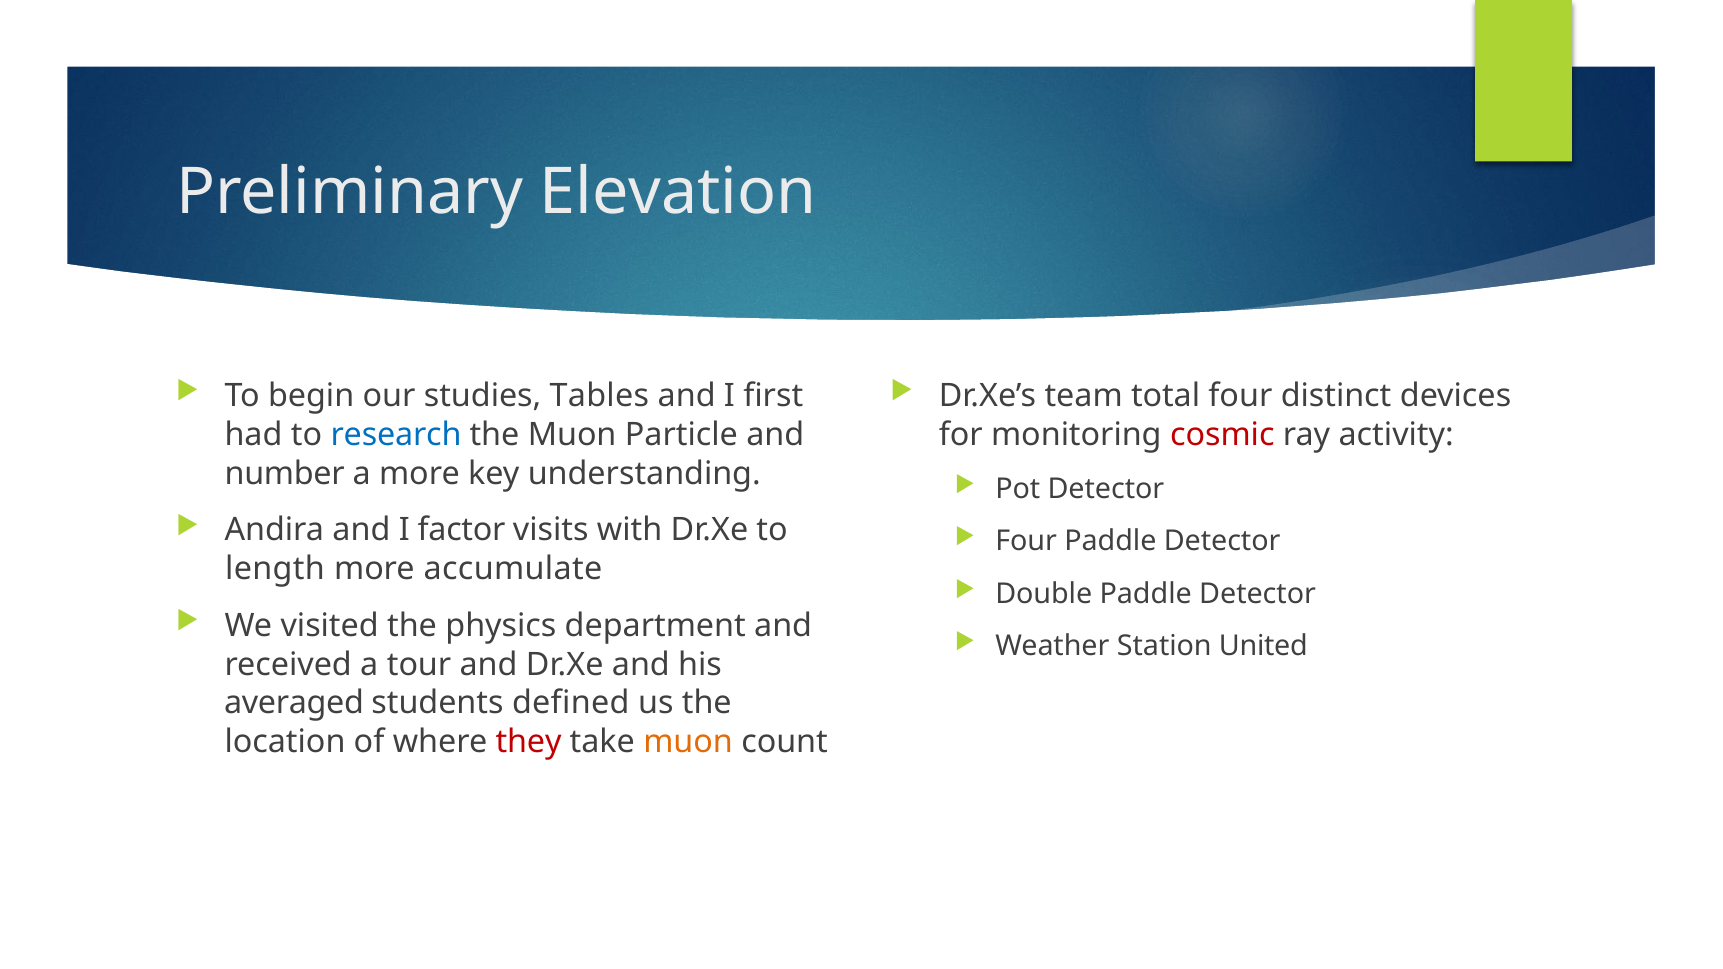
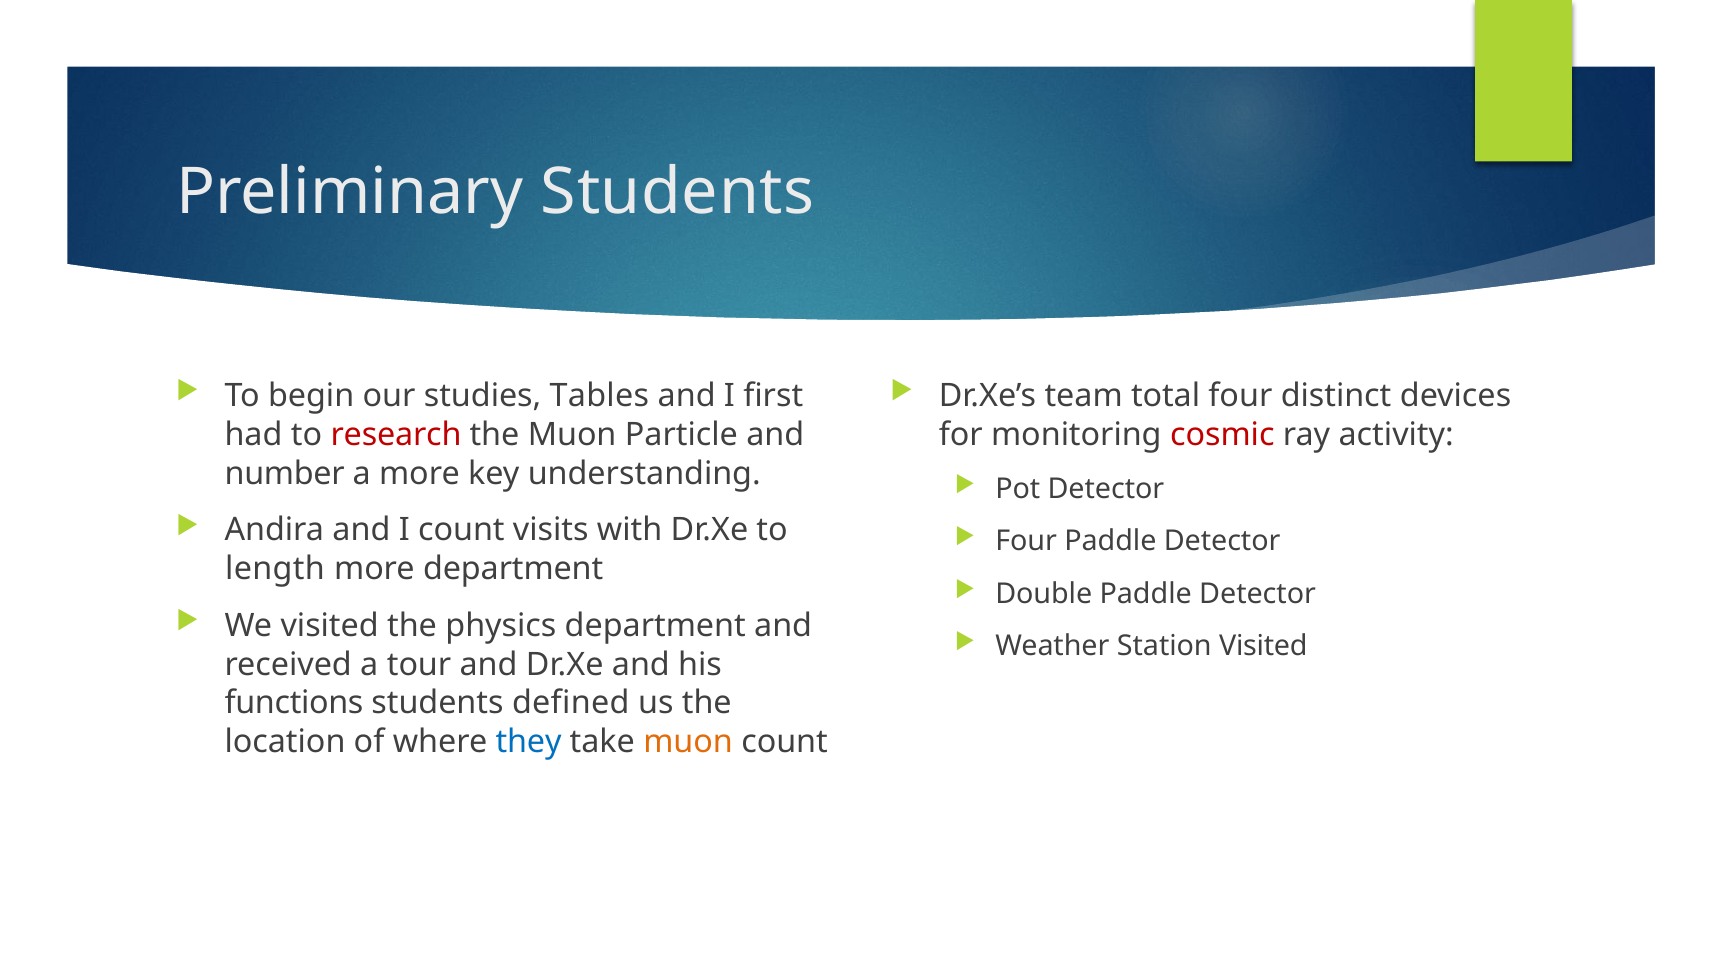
Preliminary Elevation: Elevation -> Students
research colour: blue -> red
I factor: factor -> count
more accumulate: accumulate -> department
Station United: United -> Visited
averaged: averaged -> functions
they colour: red -> blue
